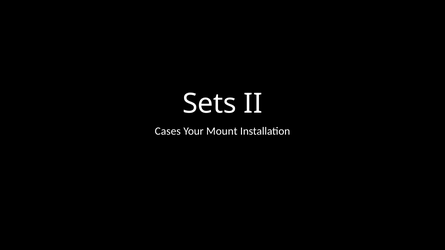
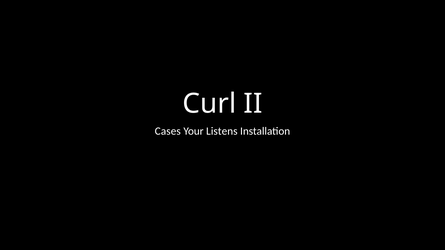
Sets: Sets -> Curl
Mount: Mount -> Listens
